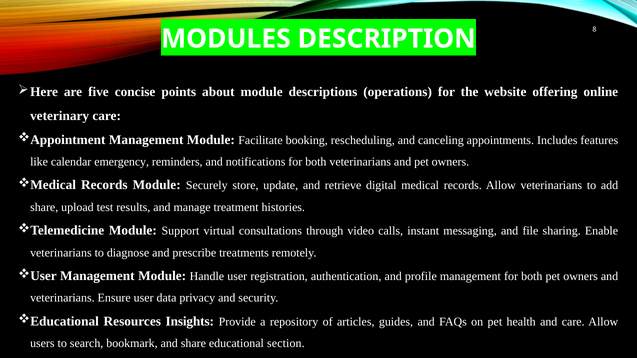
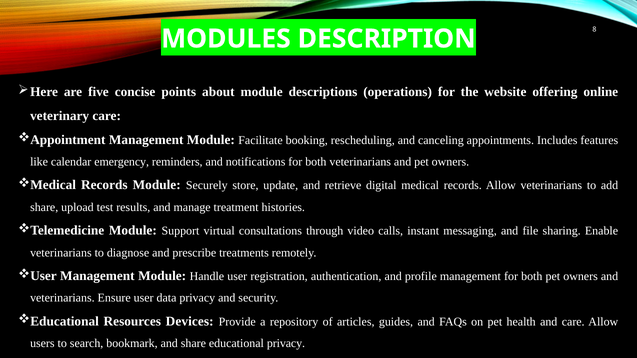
Insights: Insights -> Devices
educational section: section -> privacy
